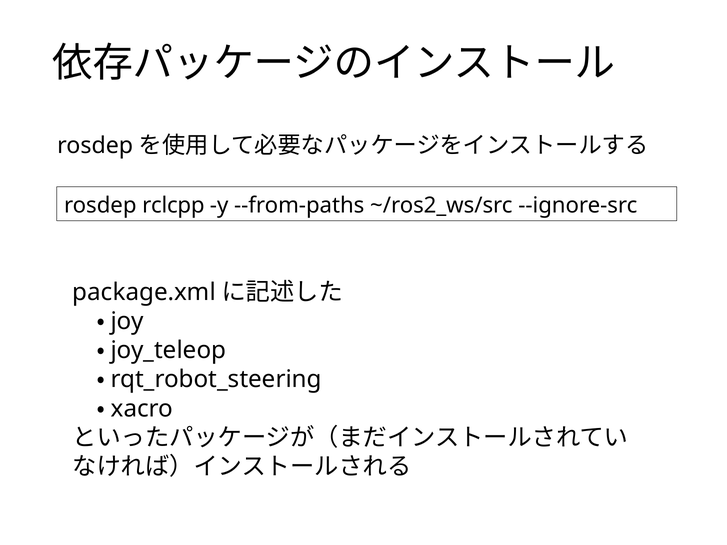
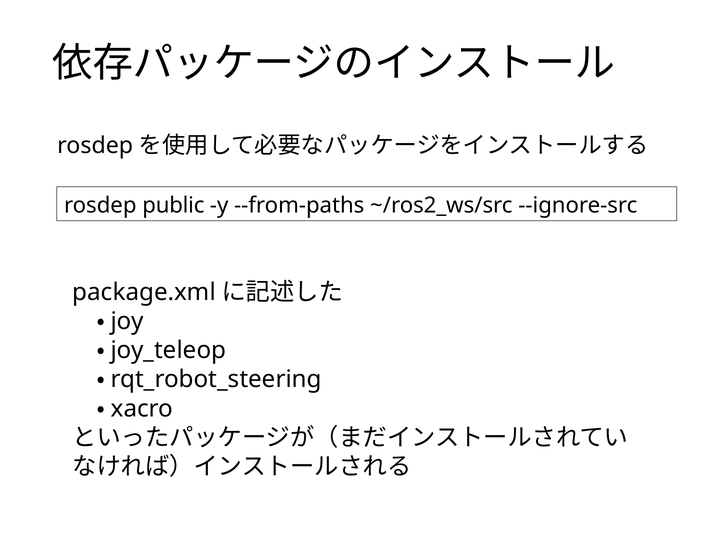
rclcpp: rclcpp -> public
